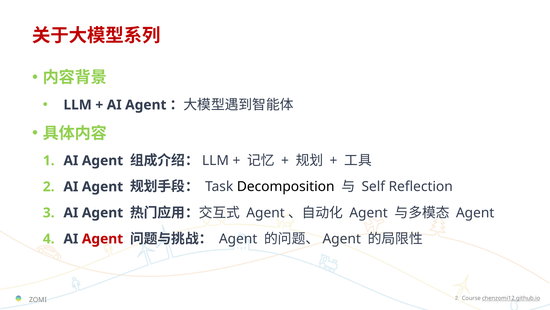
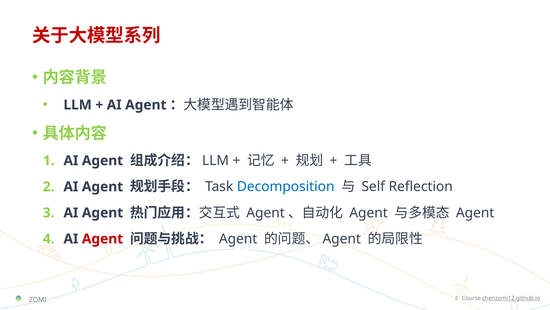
Decomposition colour: black -> blue
